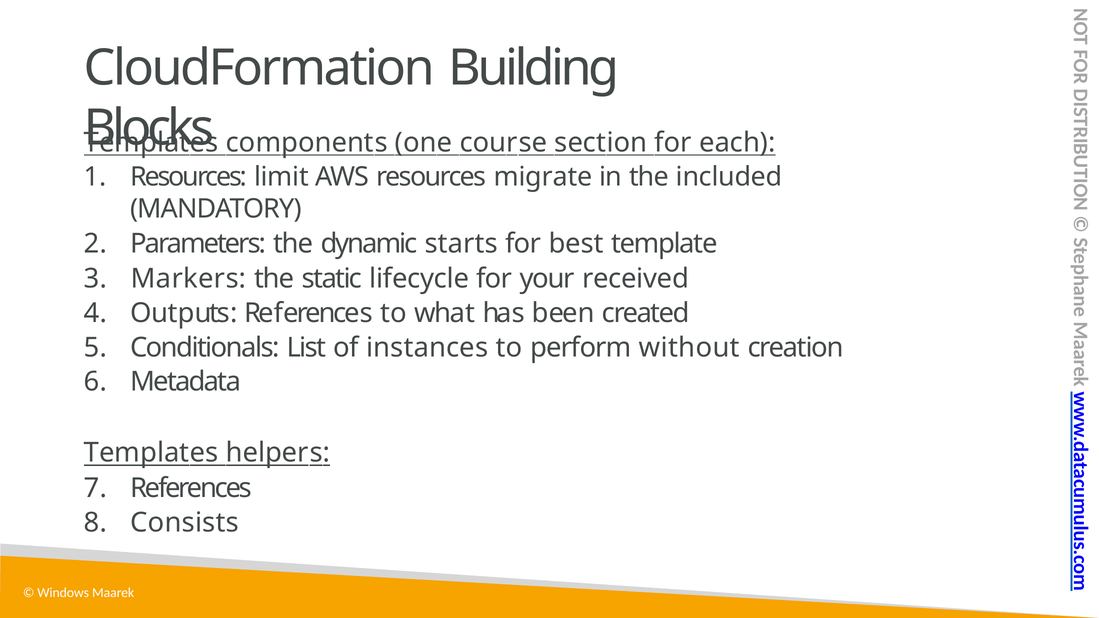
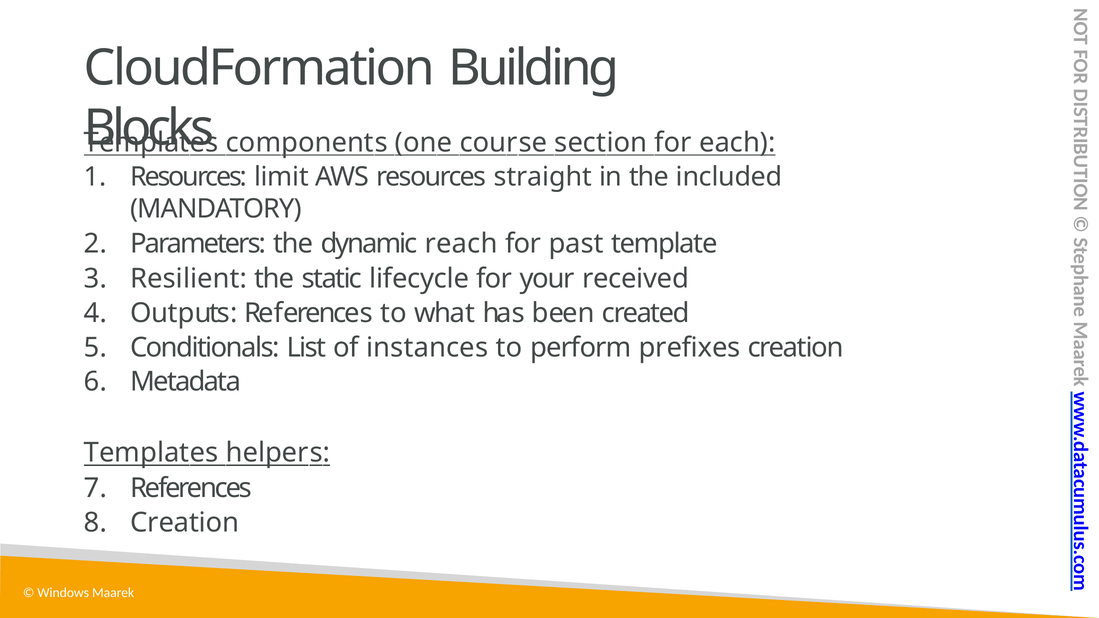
migrate: migrate -> straight
starts: starts -> reach
best: best -> past
Markers: Markers -> Resilient
without: without -> prefixes
Consists at (185, 523): Consists -> Creation
